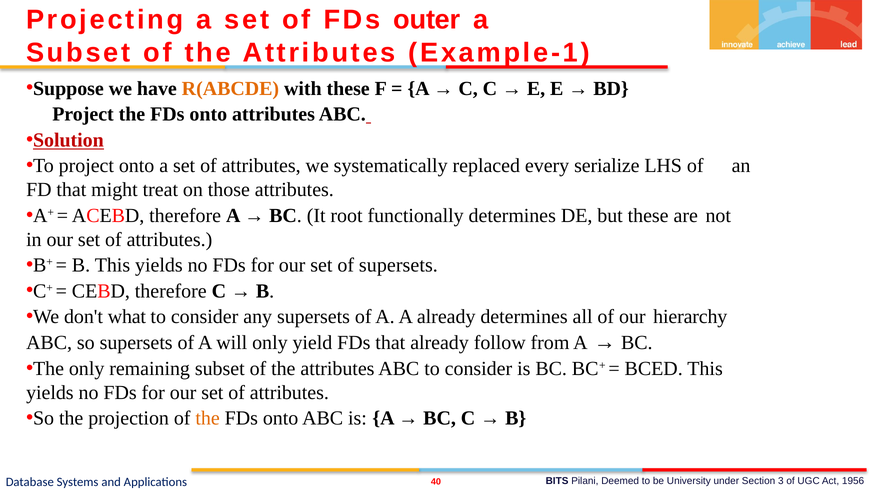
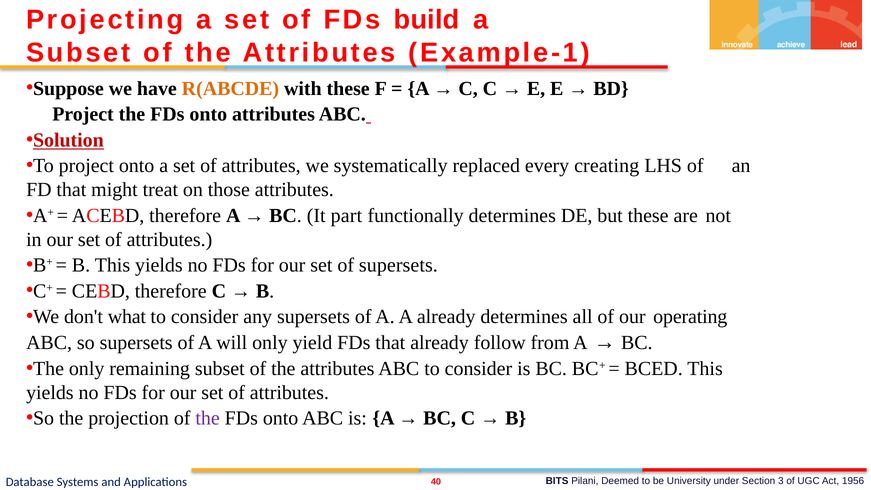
outer: outer -> build
serialize: serialize -> creating
root: root -> part
hierarchy: hierarchy -> operating
the at (208, 418) colour: orange -> purple
